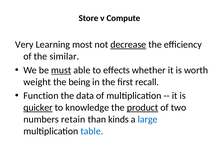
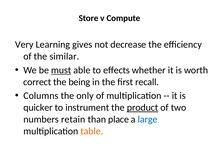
most: most -> gives
decrease underline: present -> none
weight: weight -> correct
Function: Function -> Columns
data: data -> only
quicker underline: present -> none
knowledge: knowledge -> instrument
kinds: kinds -> place
table colour: blue -> orange
